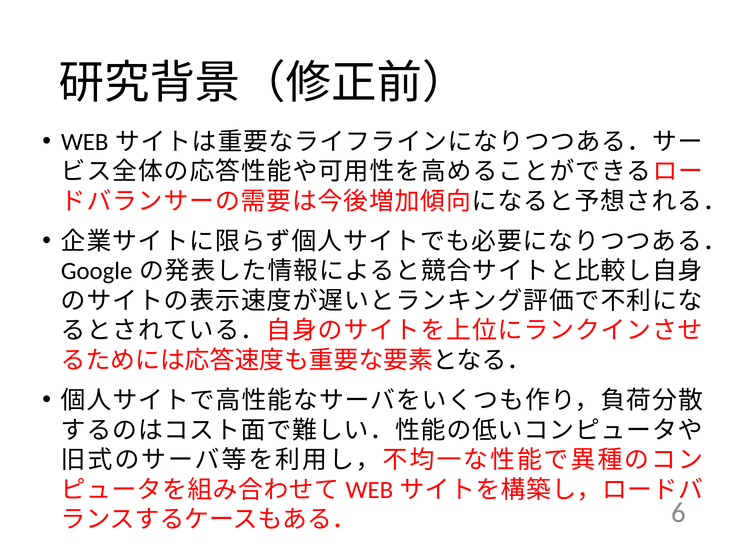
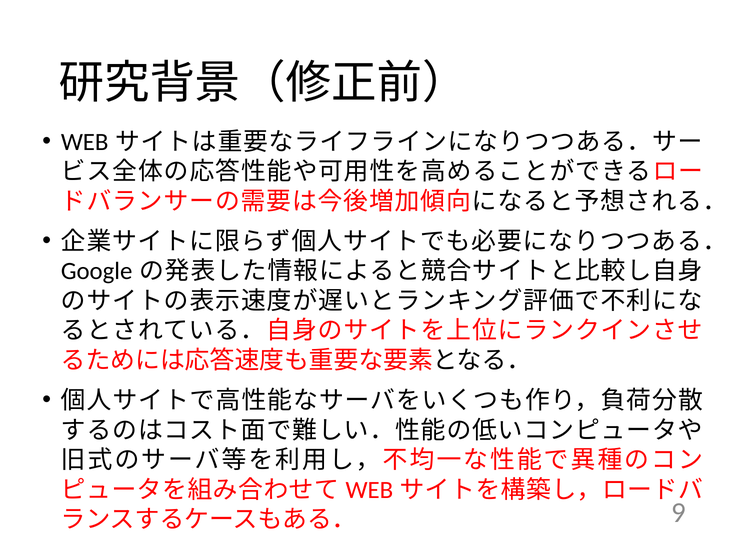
6: 6 -> 9
